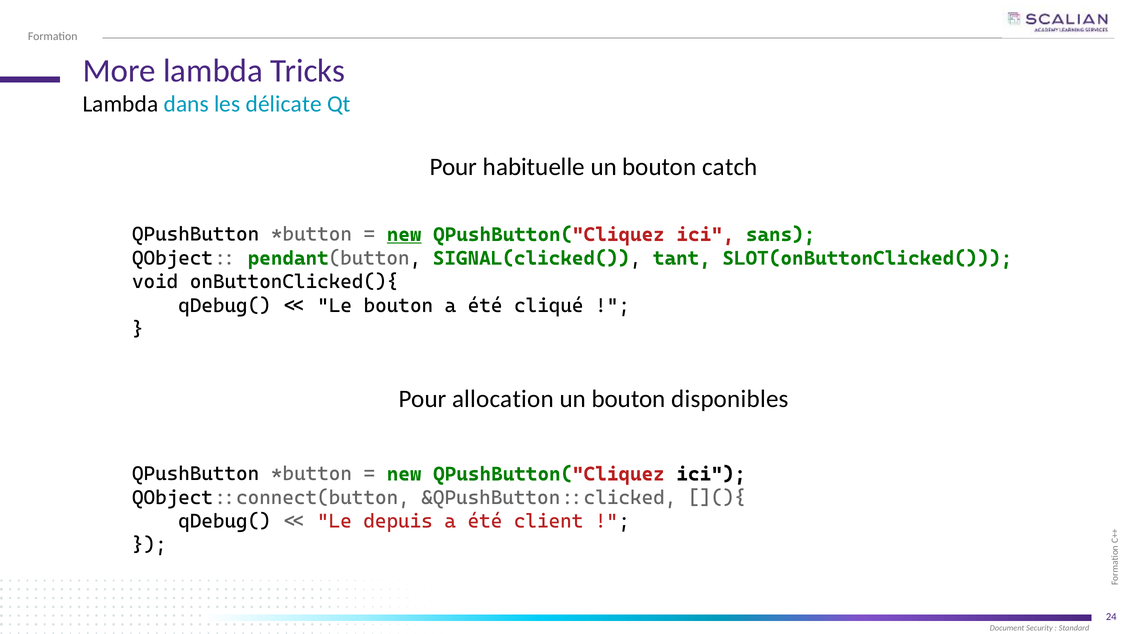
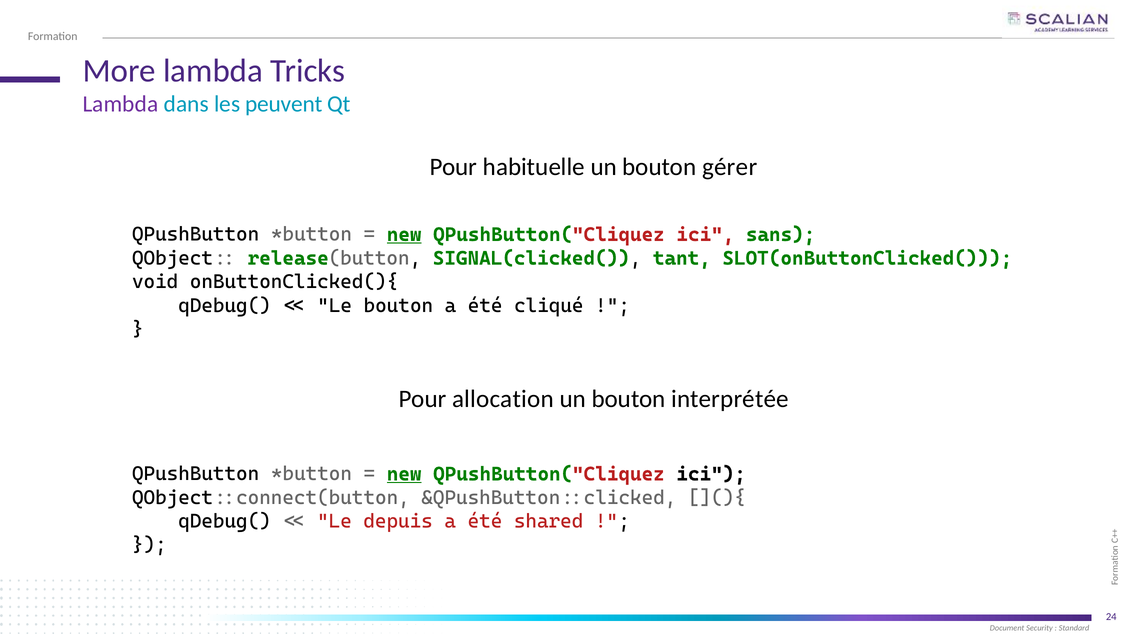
Lambda at (120, 104) colour: black -> purple
délicate: délicate -> peuvent
catch: catch -> gérer
pendant: pendant -> release
disponibles: disponibles -> interprétée
new at (404, 474) underline: none -> present
client: client -> shared
